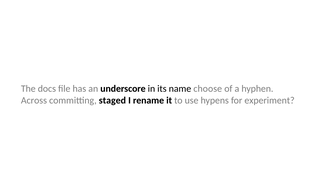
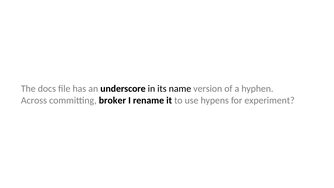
choose: choose -> version
staged: staged -> broker
